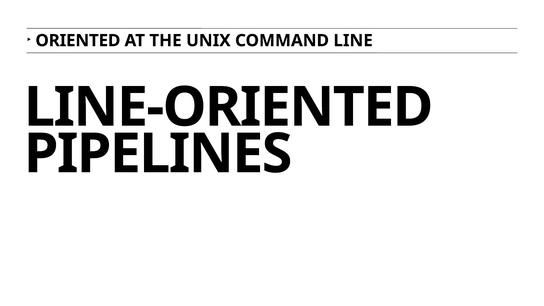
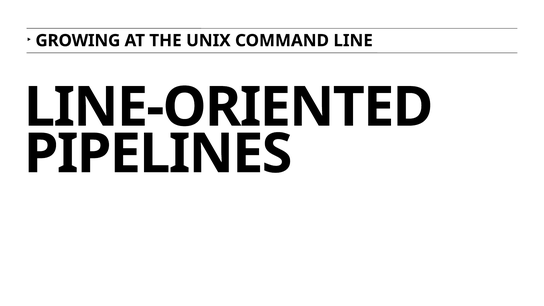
ORIENTED: ORIENTED -> GROWING
